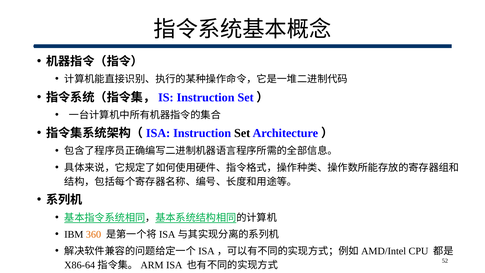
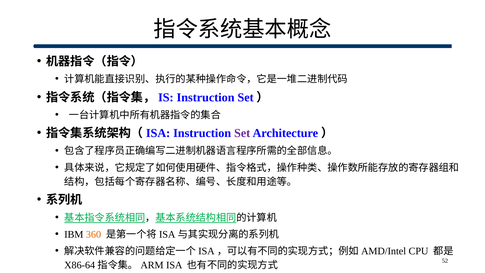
Set colour: black -> purple
